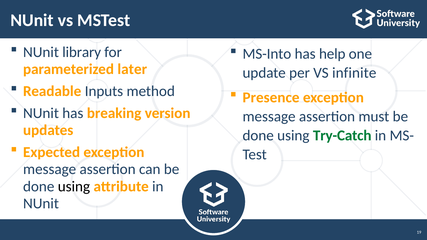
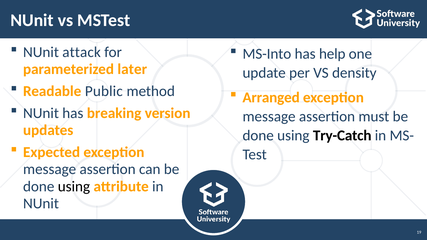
library: library -> attack
infinite: infinite -> density
Inputs: Inputs -> Public
Presence: Presence -> Arranged
Try-Catch colour: green -> black
